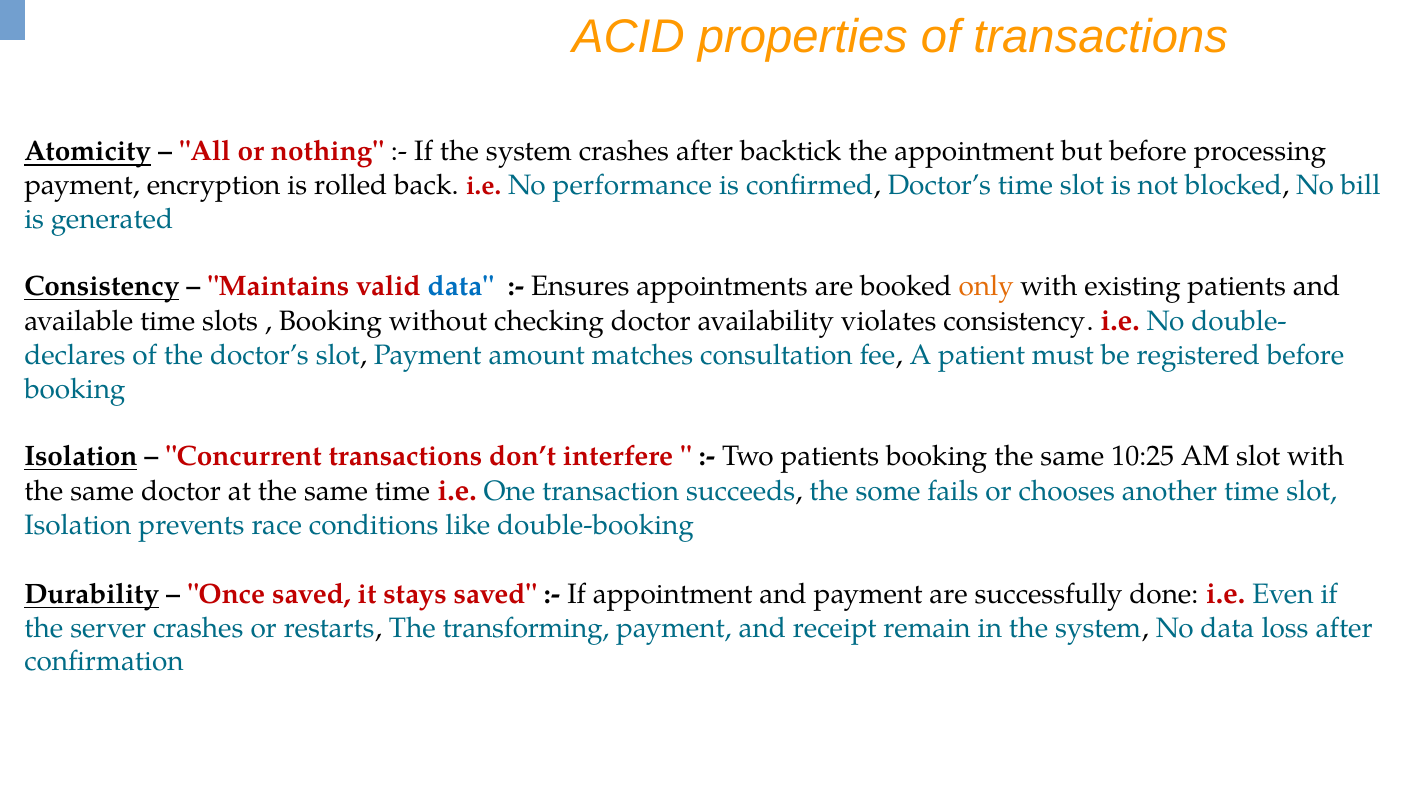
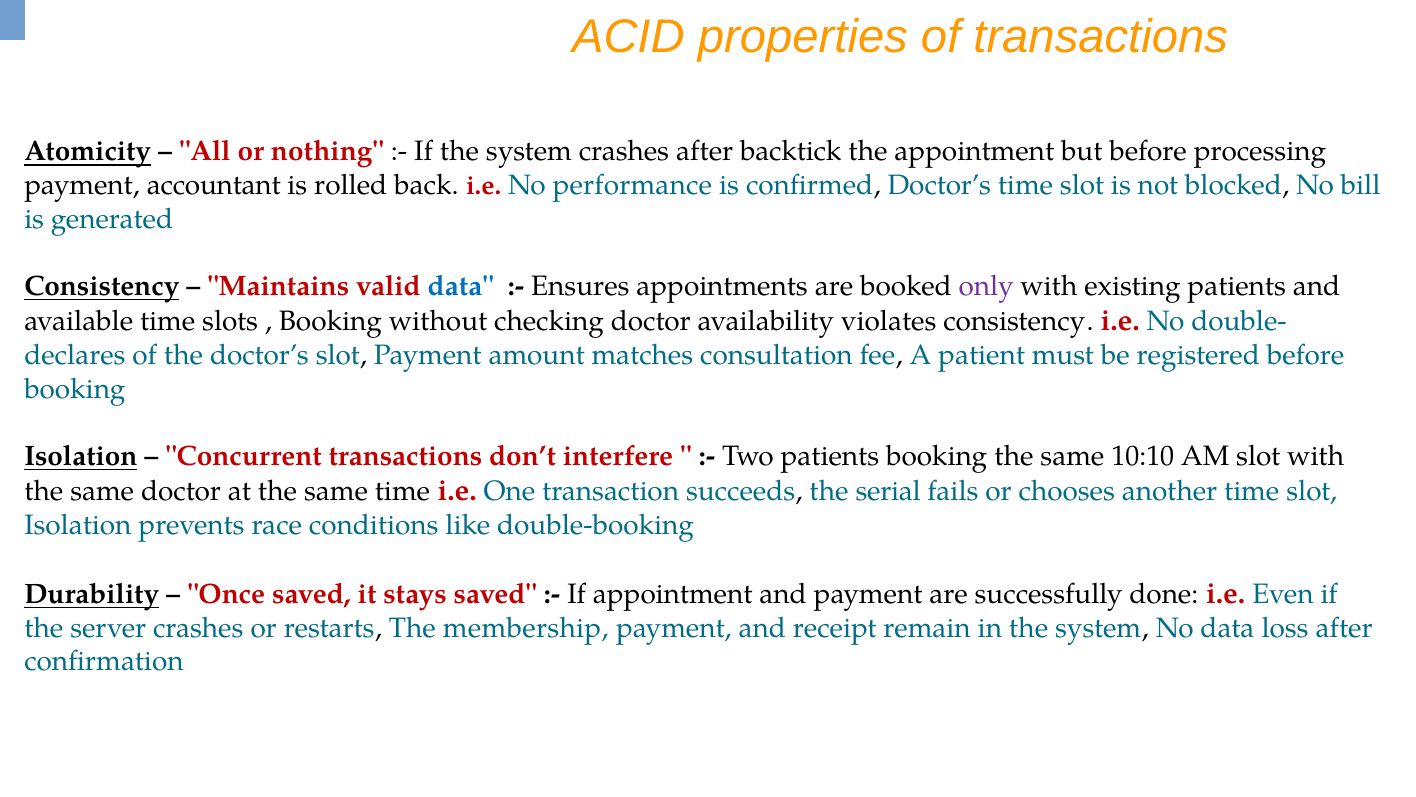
encryption: encryption -> accountant
only colour: orange -> purple
10:25: 10:25 -> 10:10
some: some -> serial
transforming: transforming -> membership
